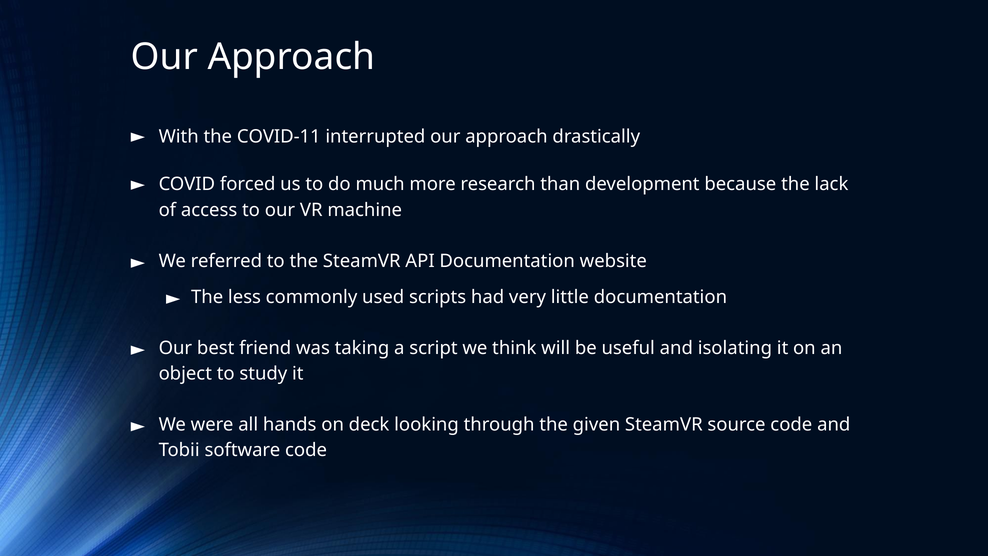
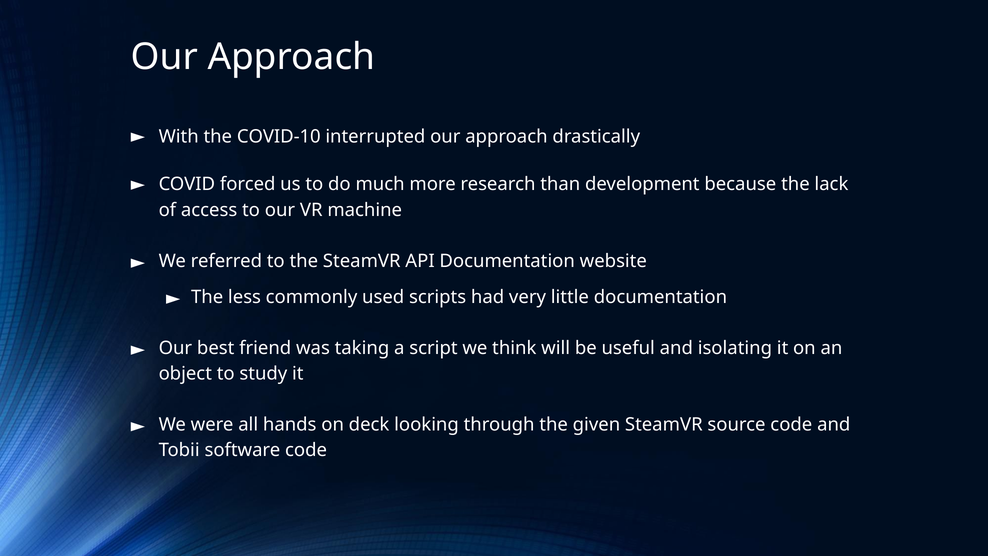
COVID-11: COVID-11 -> COVID-10
